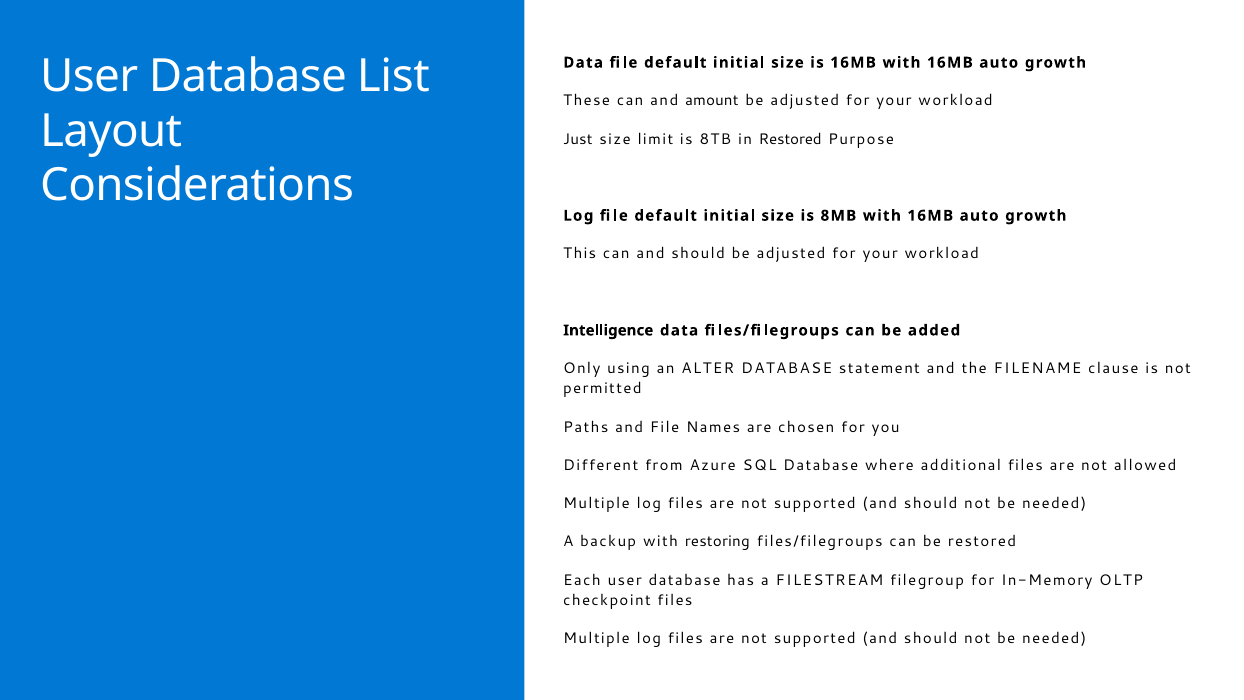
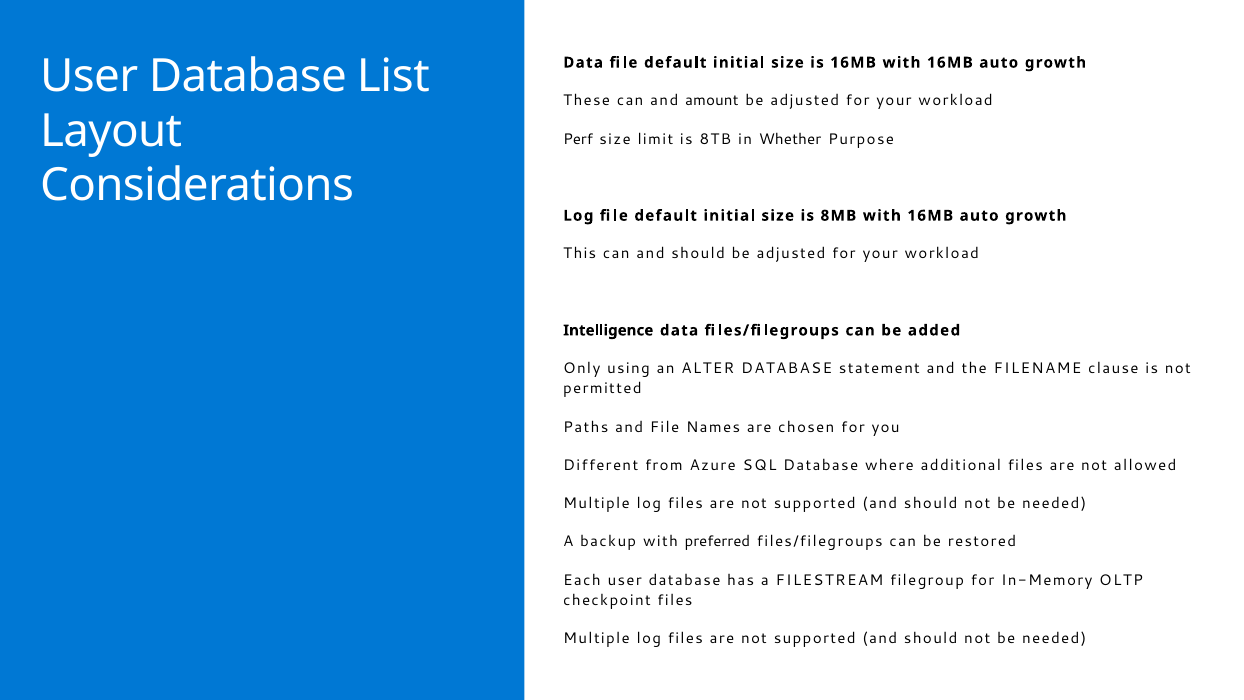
Just: Just -> Perf
in Restored: Restored -> Whether
restoring: restoring -> preferred
